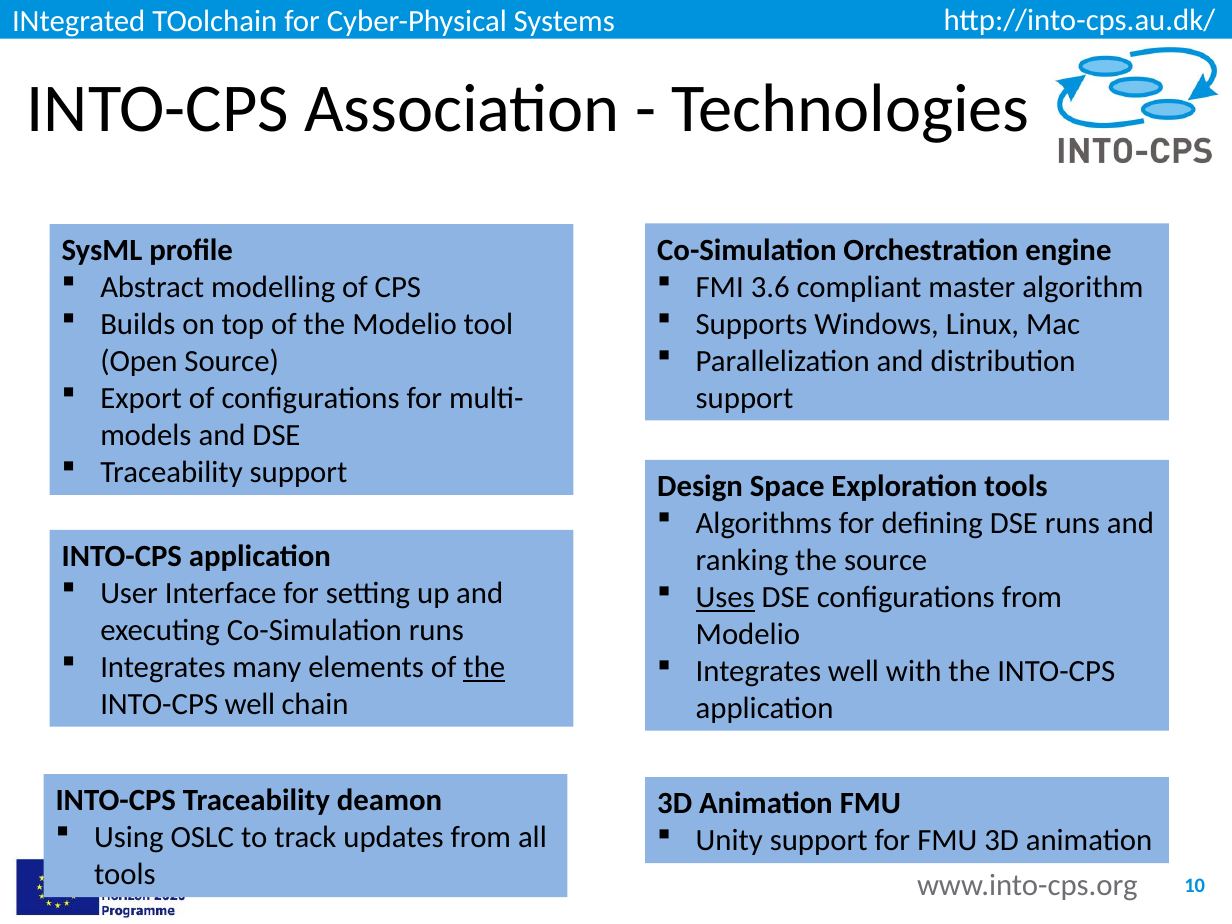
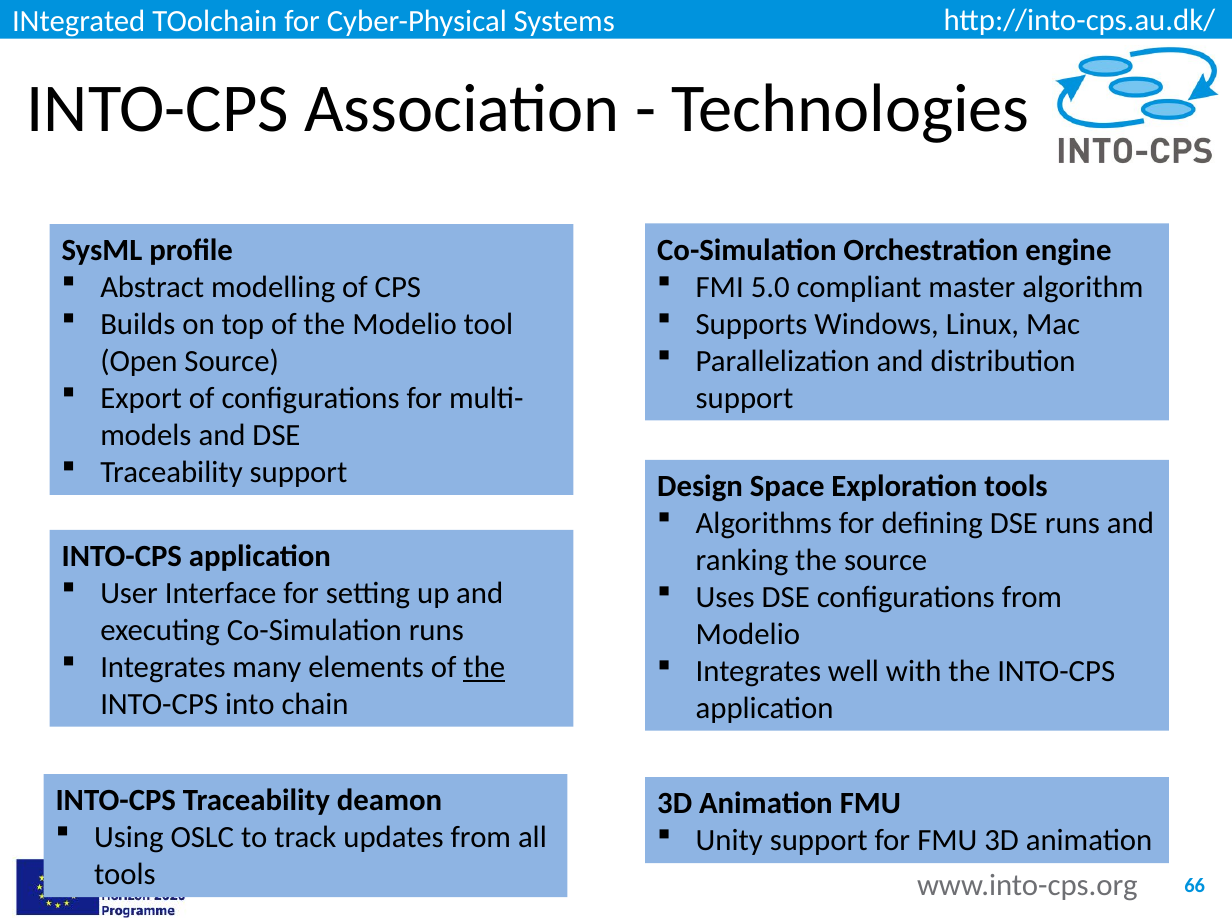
3.6: 3.6 -> 5.0
Uses underline: present -> none
INTO-CPS well: well -> into
10: 10 -> 66
